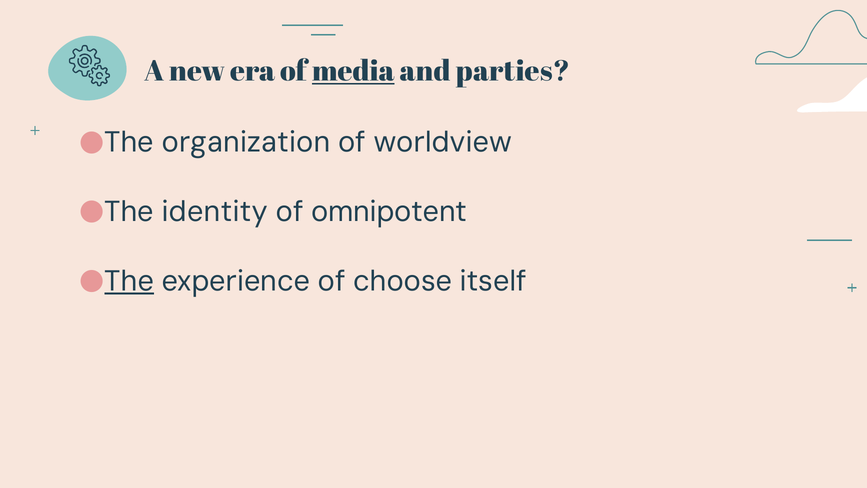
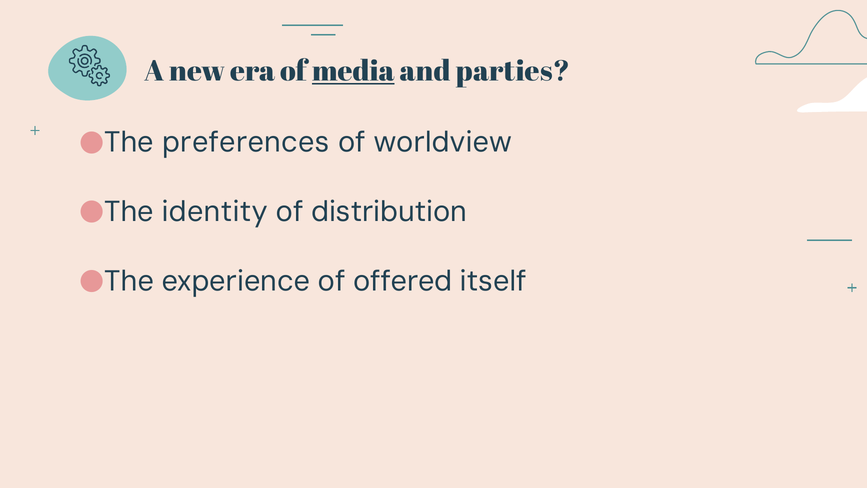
organization: organization -> preferences
omnipotent: omnipotent -> distribution
The at (129, 281) underline: present -> none
choose: choose -> offered
